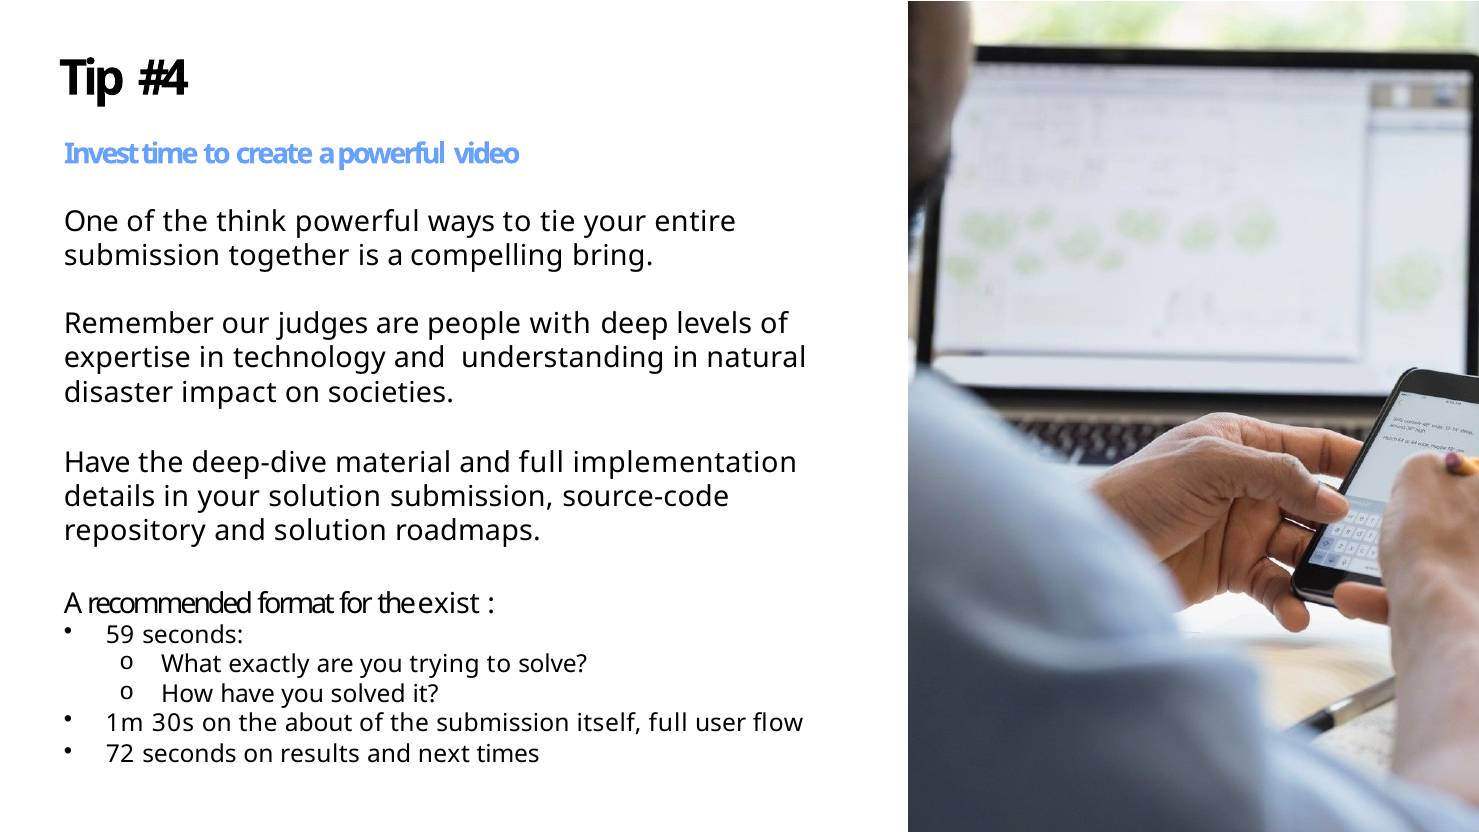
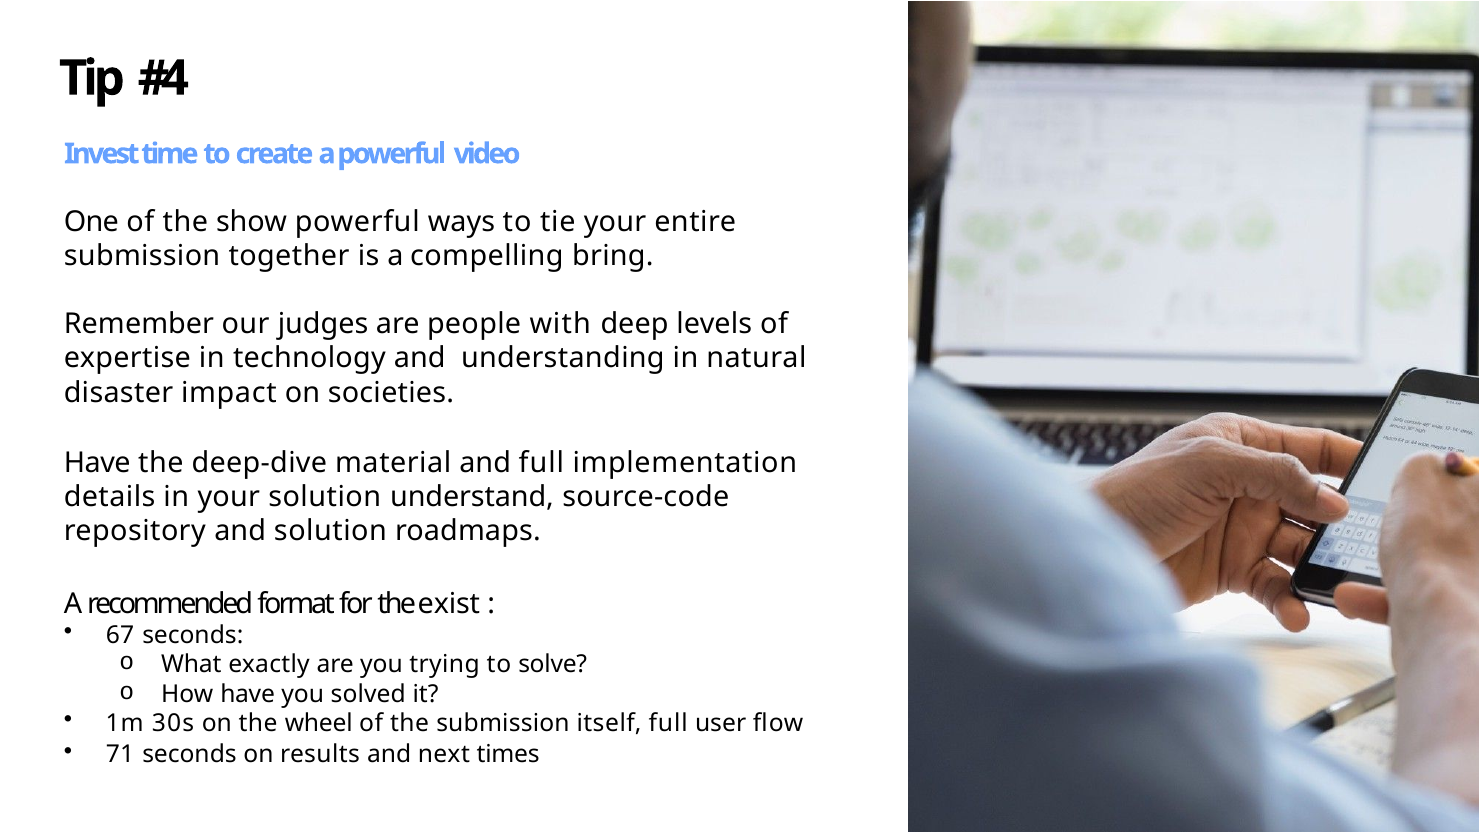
think: think -> show
solution submission: submission -> understand
59: 59 -> 67
about: about -> wheel
72: 72 -> 71
